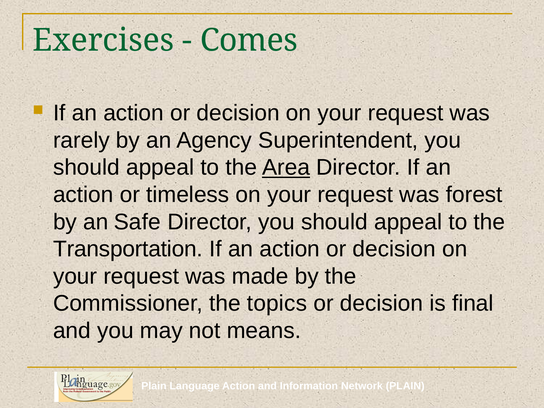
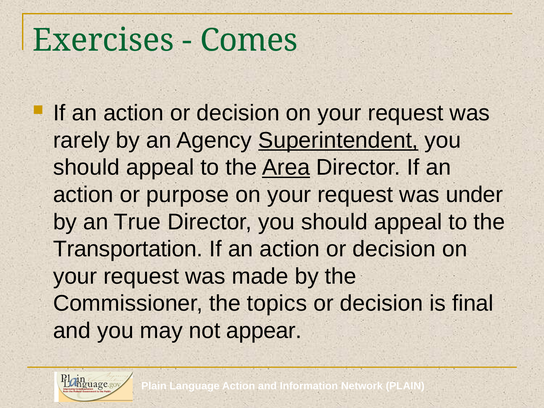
Superintendent underline: none -> present
timeless: timeless -> purpose
forest: forest -> under
Safe: Safe -> True
means: means -> appear
